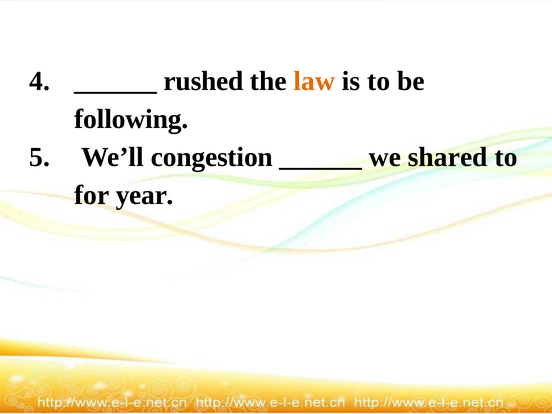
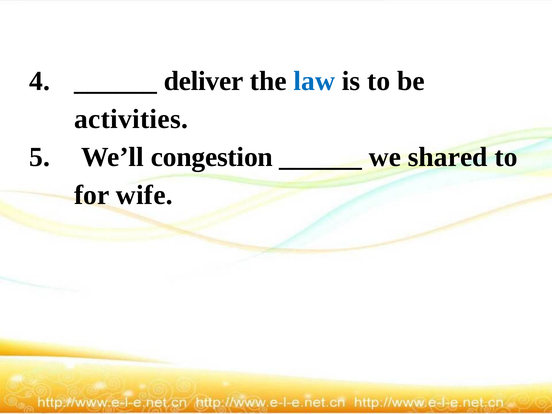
rushed: rushed -> deliver
law colour: orange -> blue
following: following -> activities
year: year -> wife
